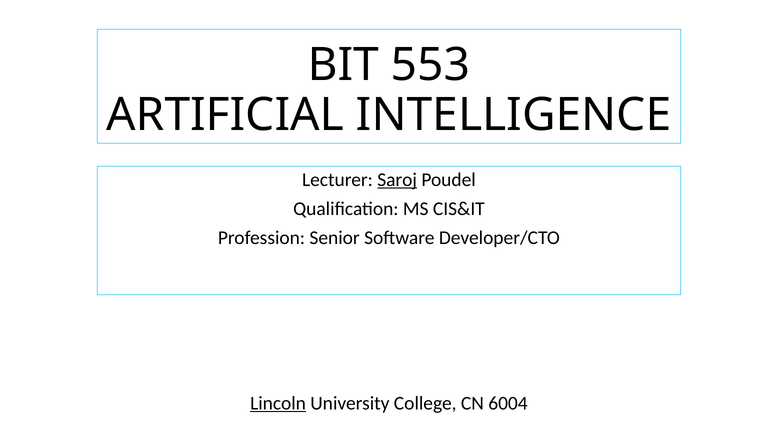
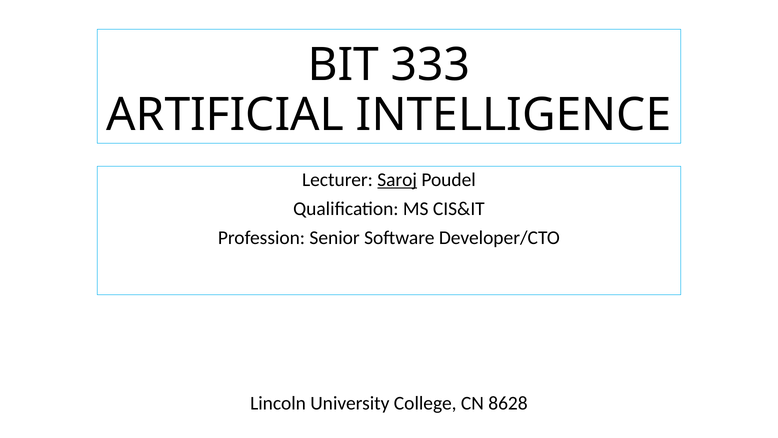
553: 553 -> 333
Lincoln underline: present -> none
6004: 6004 -> 8628
